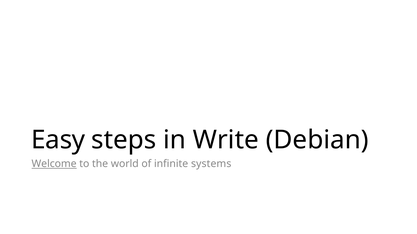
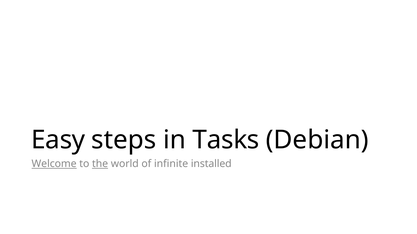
Write: Write -> Tasks
the underline: none -> present
systems: systems -> installed
